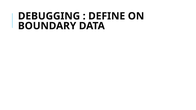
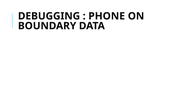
DEFINE: DEFINE -> PHONE
